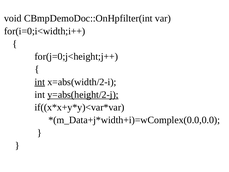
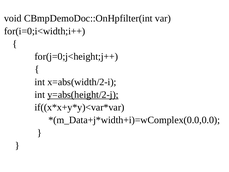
int at (40, 82) underline: present -> none
